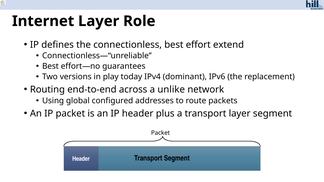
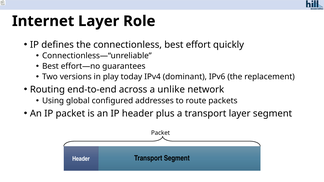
extend: extend -> quickly
